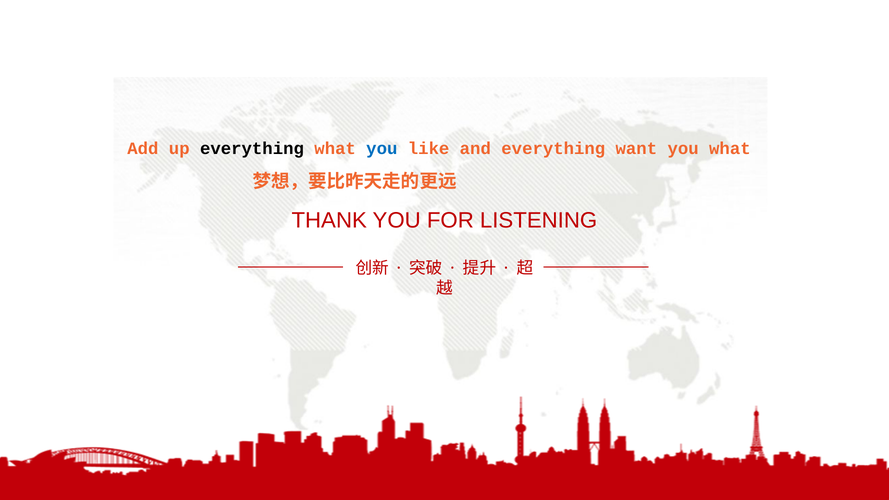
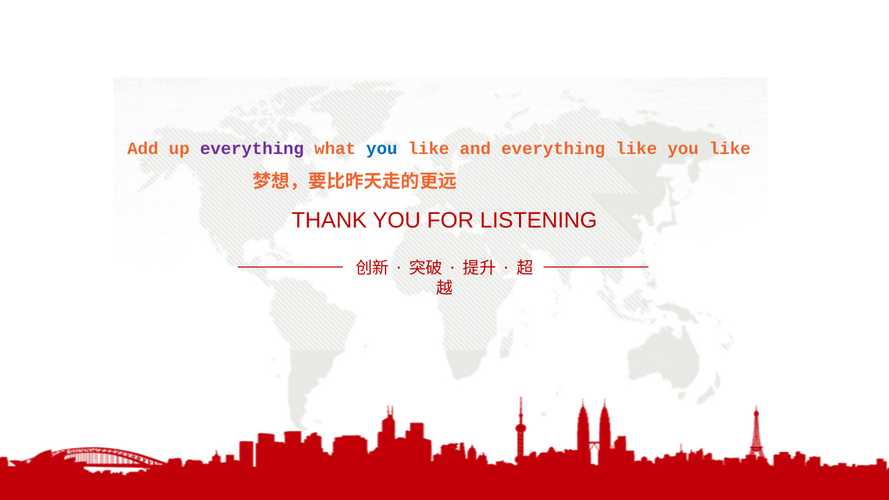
everything at (252, 149) colour: black -> purple
everything want: want -> like
what at (730, 149): what -> like
